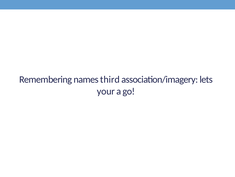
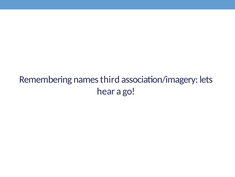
your: your -> hear
